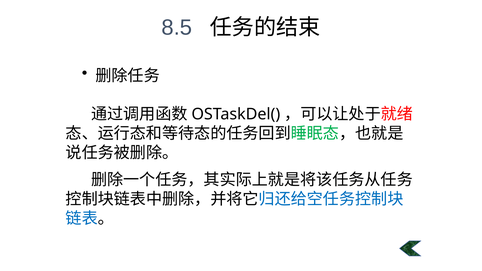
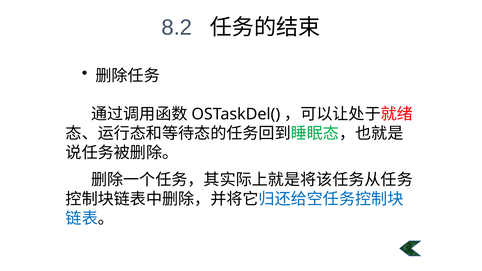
8.5: 8.5 -> 8.2
